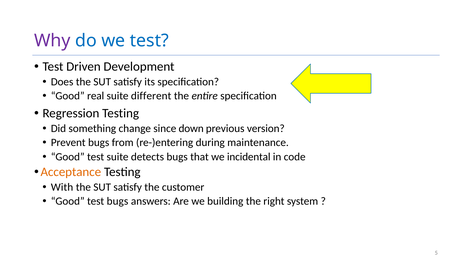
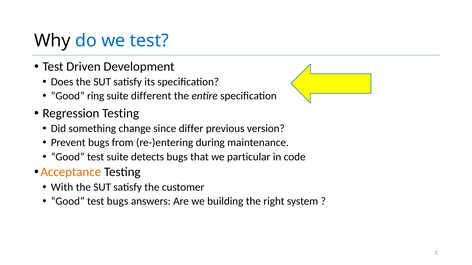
Why colour: purple -> black
real: real -> ring
down: down -> differ
incidental: incidental -> particular
